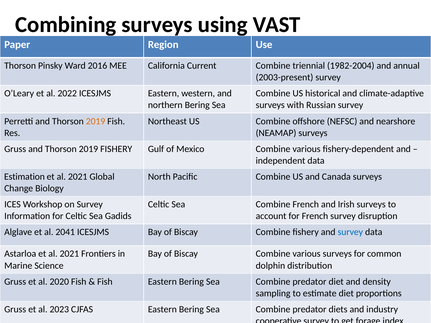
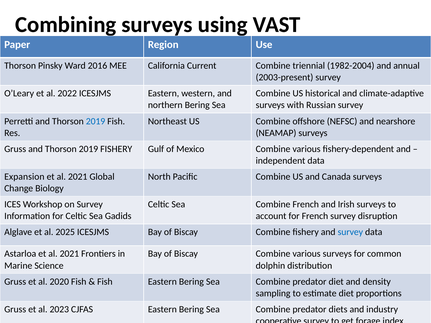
2019 at (96, 121) colour: orange -> blue
Estimation: Estimation -> Expansion
2041: 2041 -> 2025
